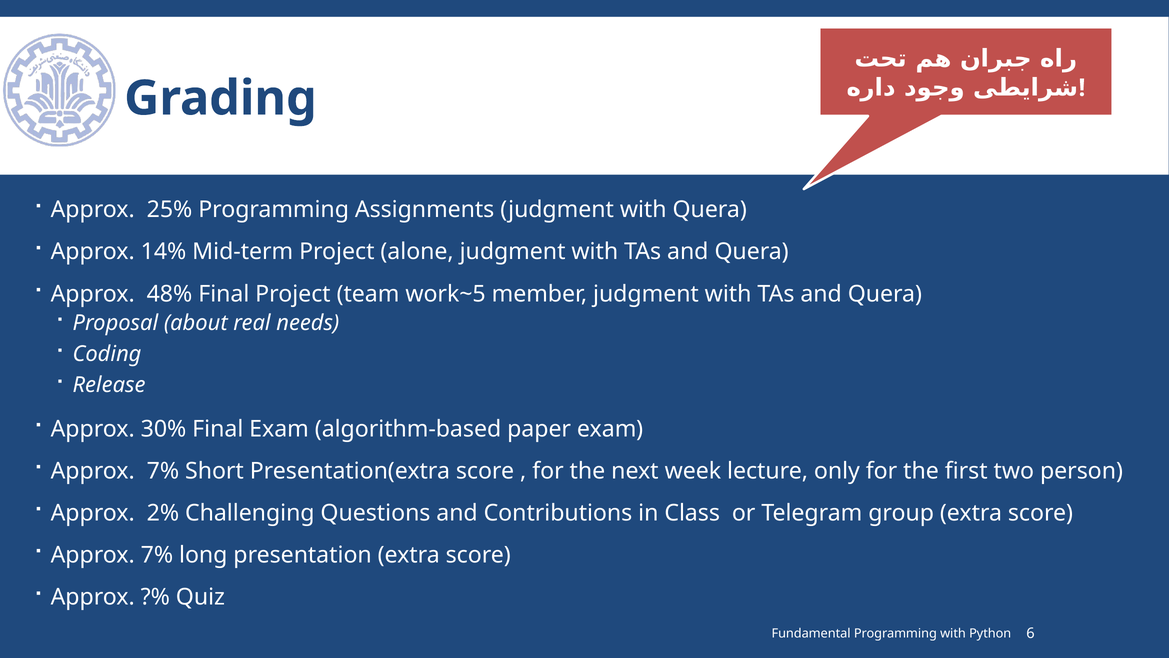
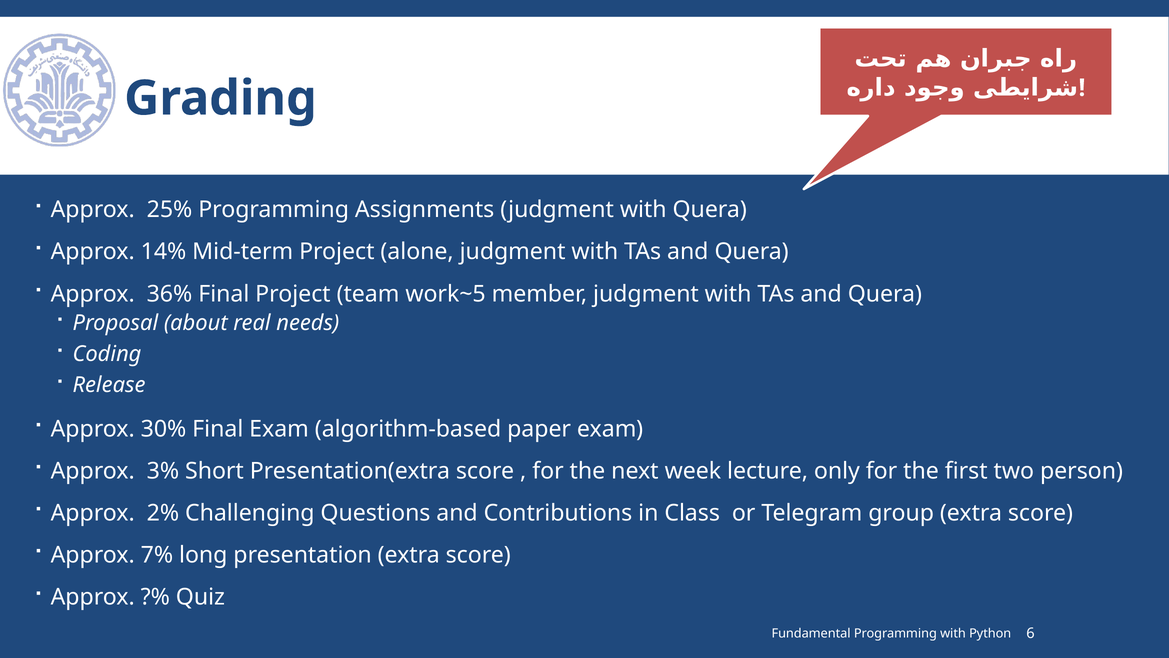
48%: 48% -> 36%
7% at (163, 471): 7% -> 3%
